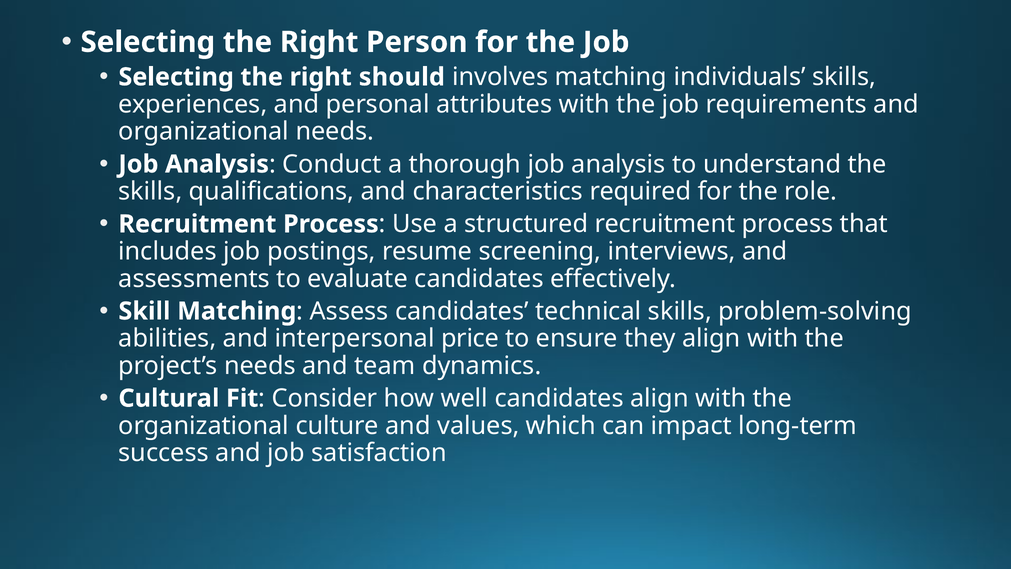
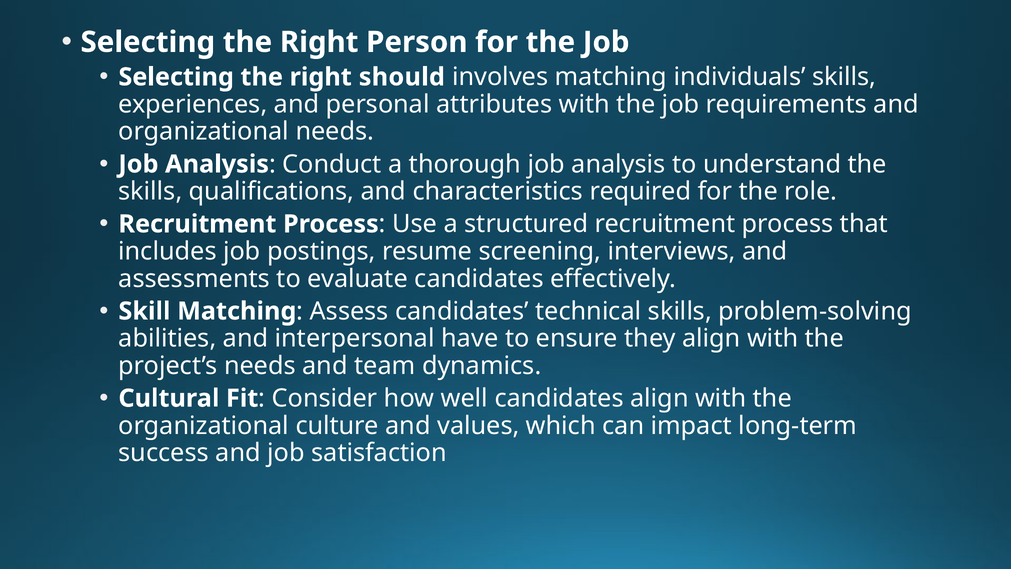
price: price -> have
